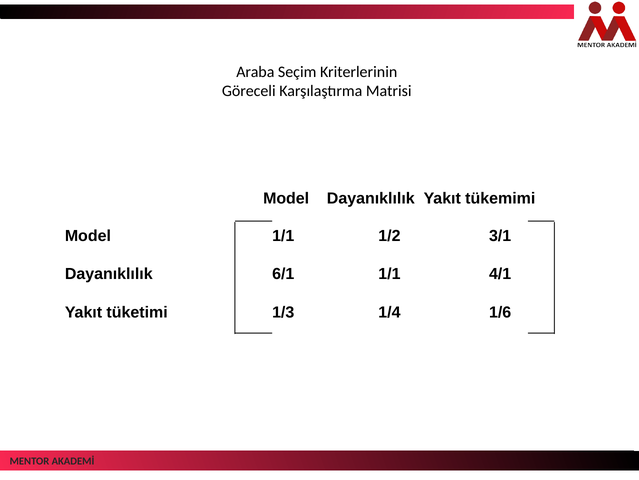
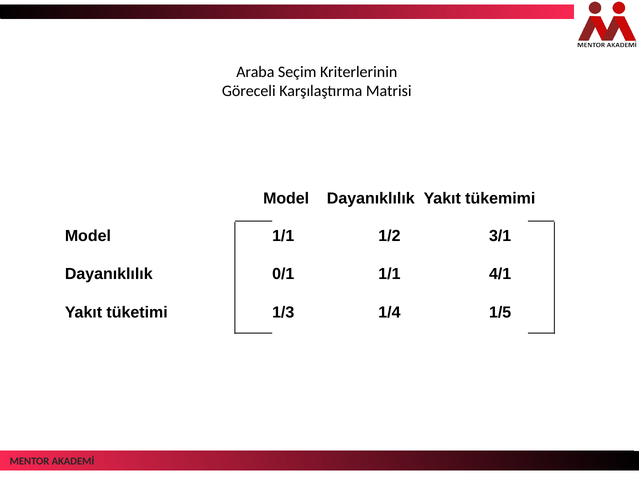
6/1: 6/1 -> 0/1
1/6: 1/6 -> 1/5
